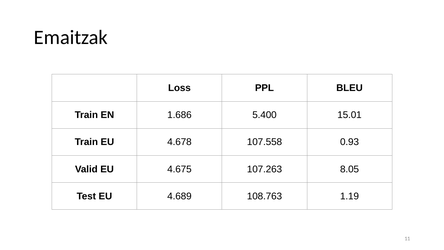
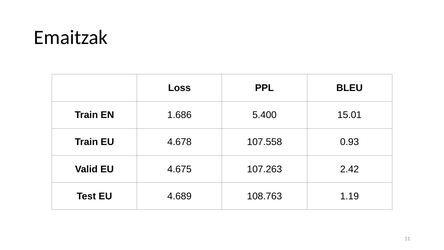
8.05: 8.05 -> 2.42
